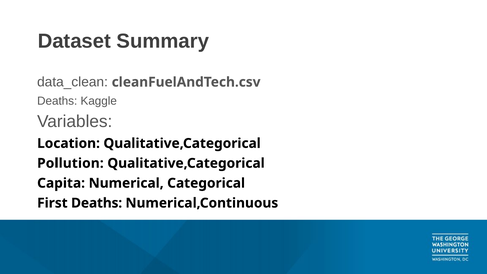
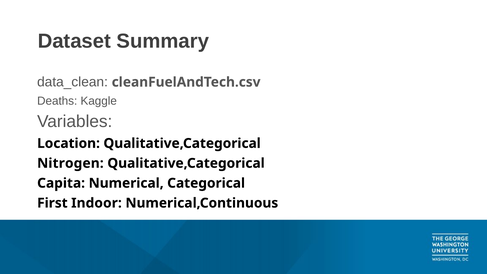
Pollution: Pollution -> Nitrogen
First Deaths: Deaths -> Indoor
